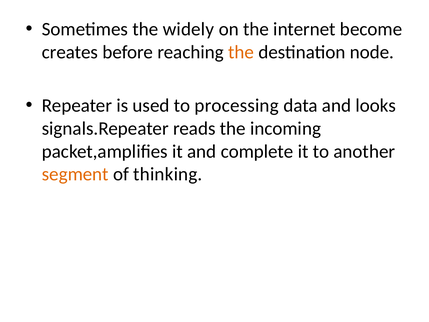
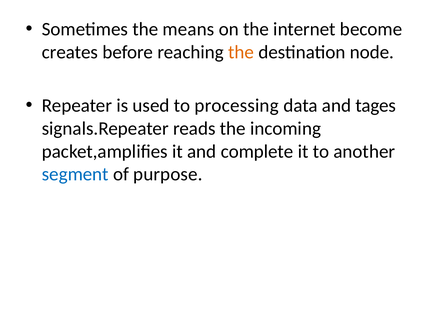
widely: widely -> means
looks: looks -> tages
segment colour: orange -> blue
thinking: thinking -> purpose
